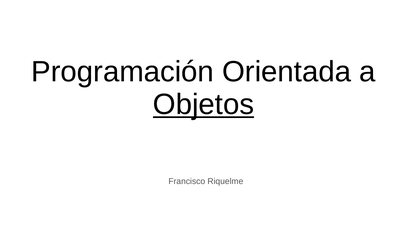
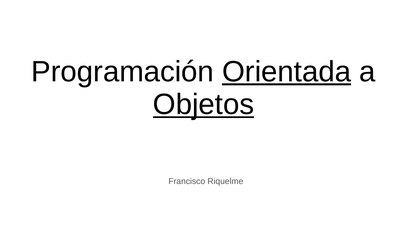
Orientada underline: none -> present
